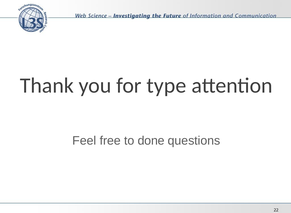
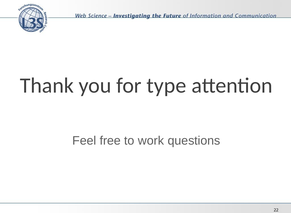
done: done -> work
